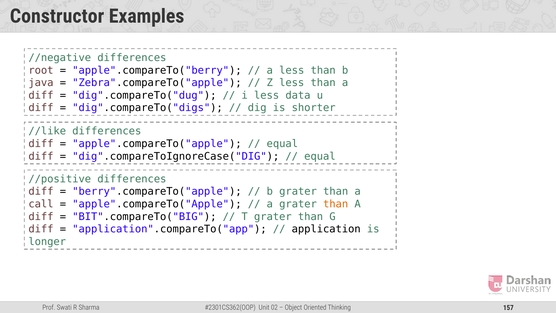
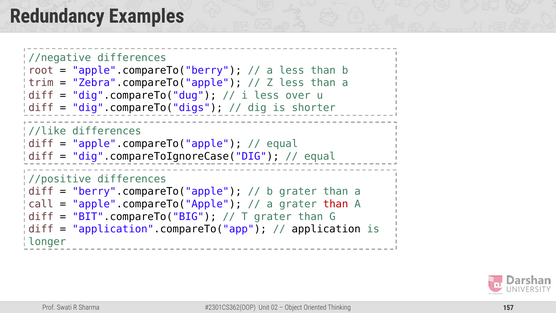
Constructor: Constructor -> Redundancy
java at (41, 83): java -> trim
data: data -> over
than at (336, 204) colour: orange -> red
